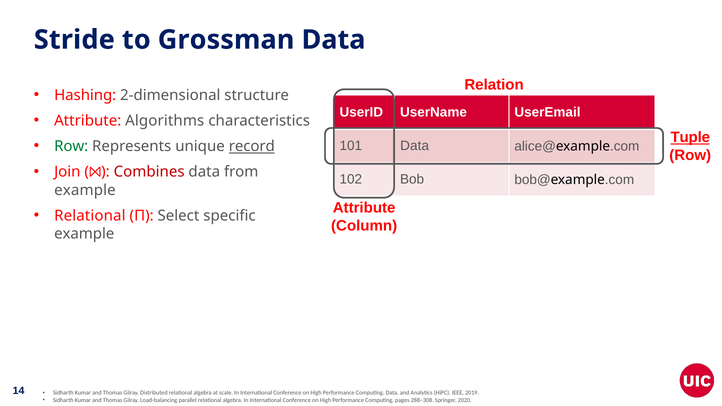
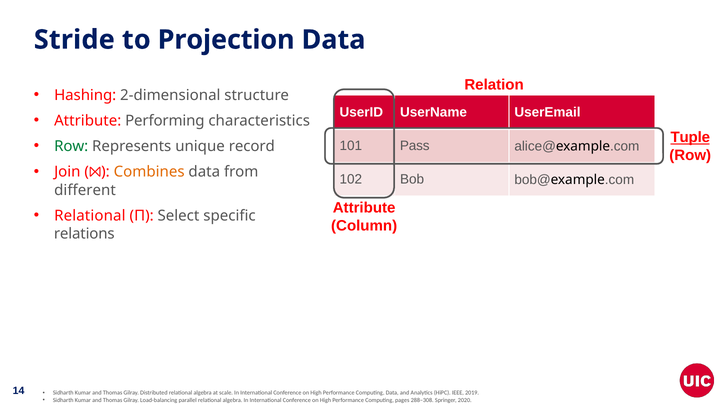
Grossman: Grossman -> Projection
Algorithms: Algorithms -> Performing
record underline: present -> none
101 Data: Data -> Pass
Combines colour: red -> orange
example at (85, 190): example -> different
example at (84, 234): example -> relations
